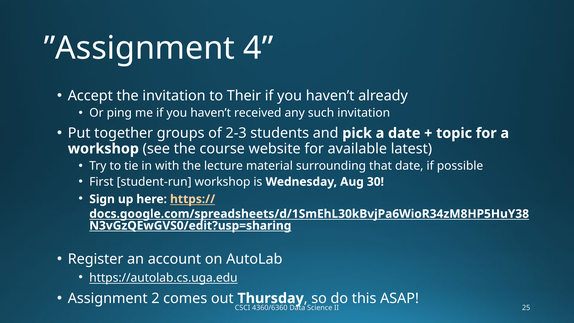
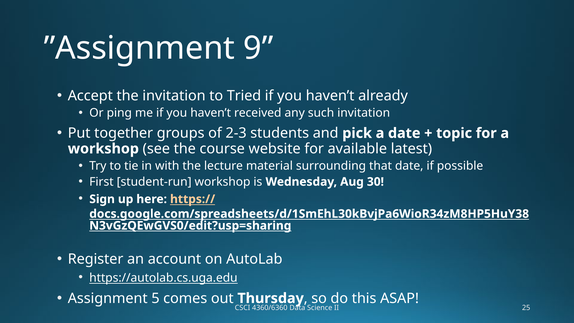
4: 4 -> 9
Their: Their -> Tried
2: 2 -> 5
